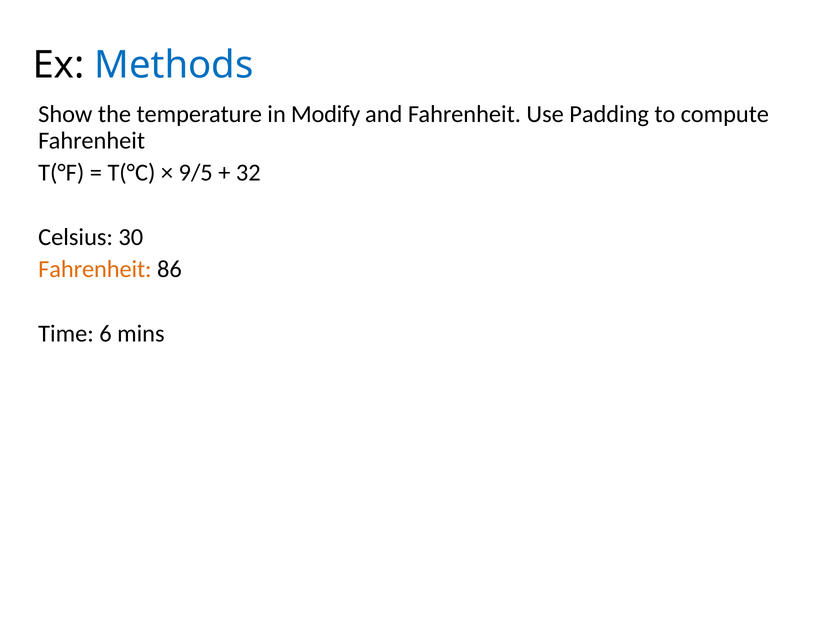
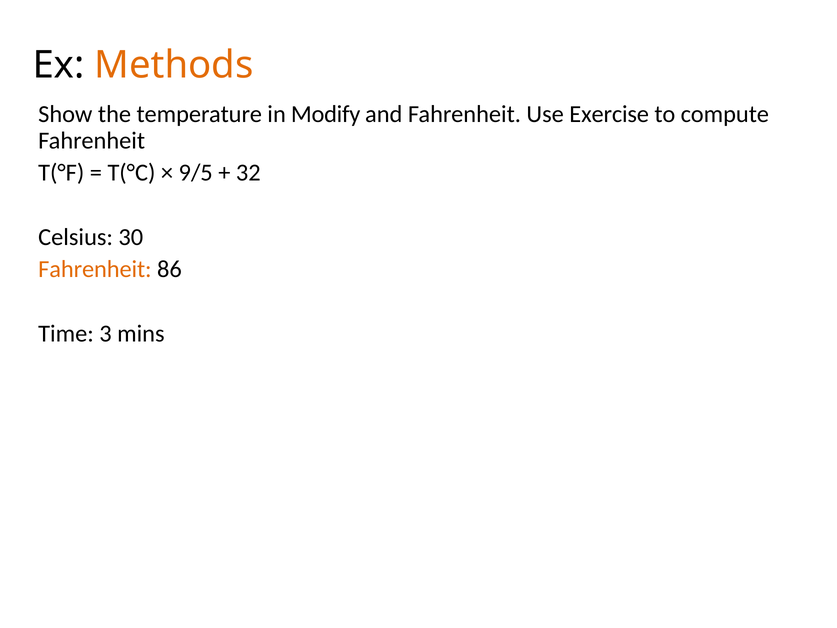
Methods colour: blue -> orange
Padding: Padding -> Exercise
6: 6 -> 3
